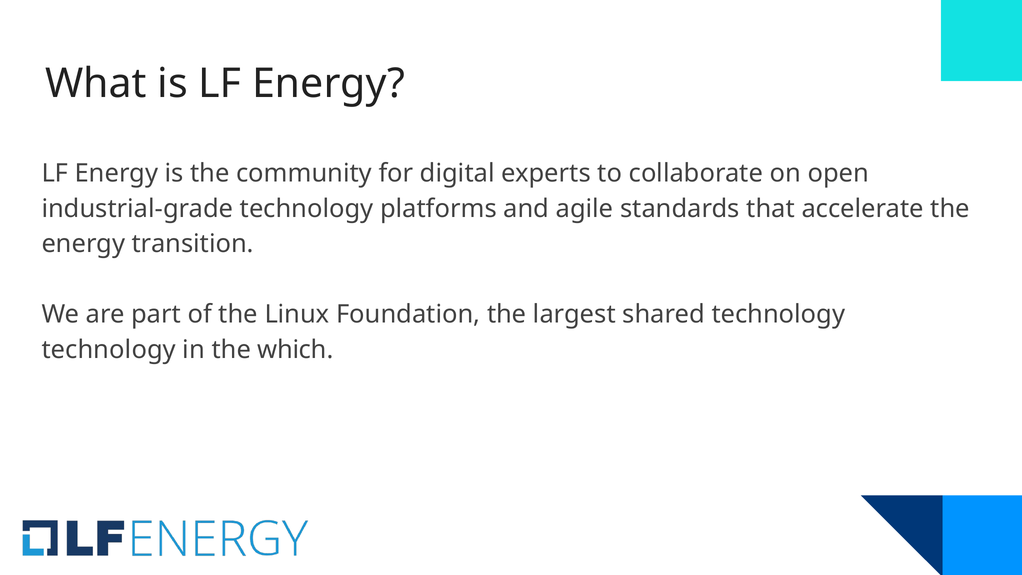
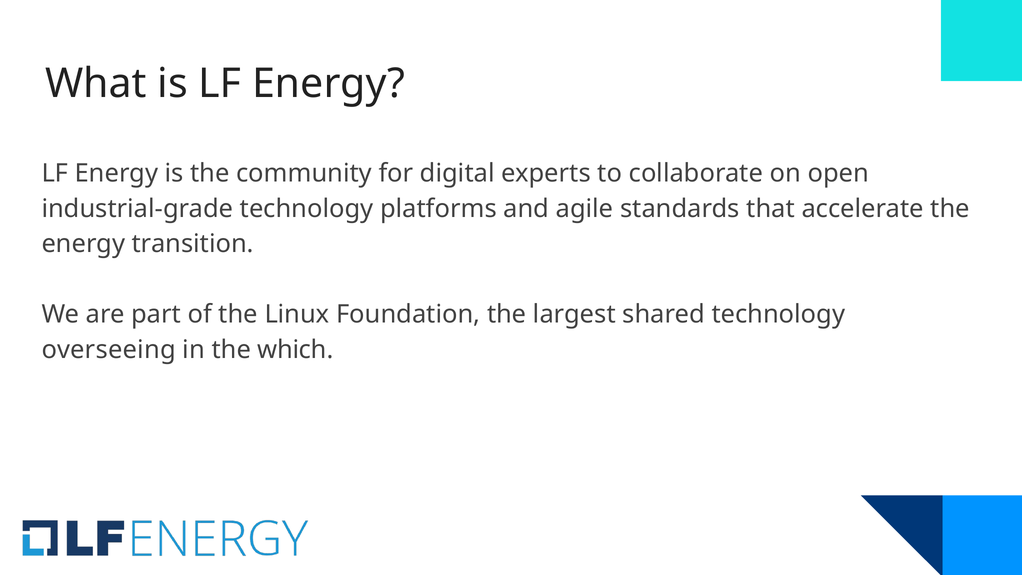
technology at (109, 350): technology -> overseeing
